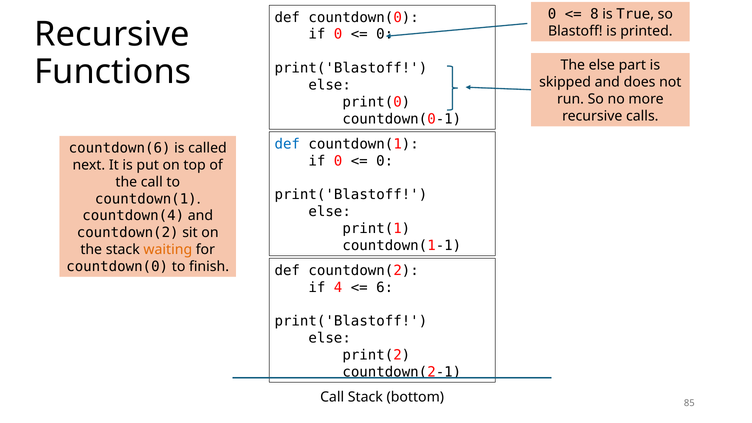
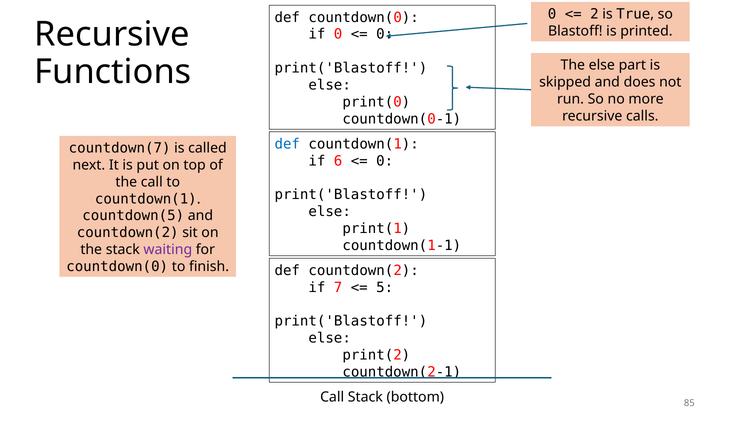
8: 8 -> 2
countdown(6: countdown(6 -> countdown(7
0 at (338, 161): 0 -> 6
countdown(4: countdown(4 -> countdown(5
waiting colour: orange -> purple
4: 4 -> 7
6: 6 -> 5
